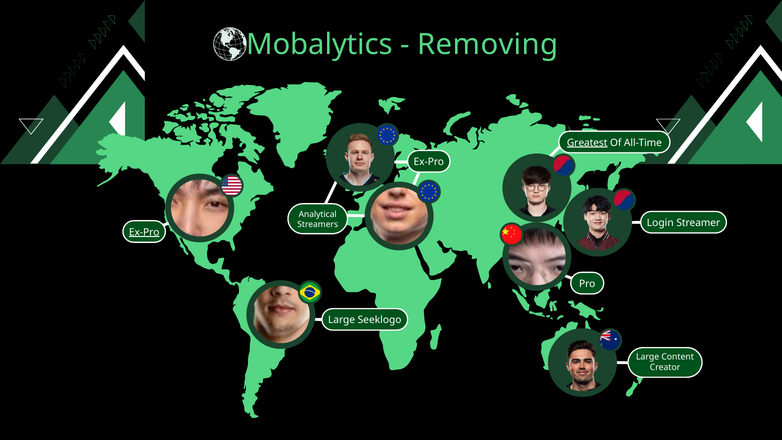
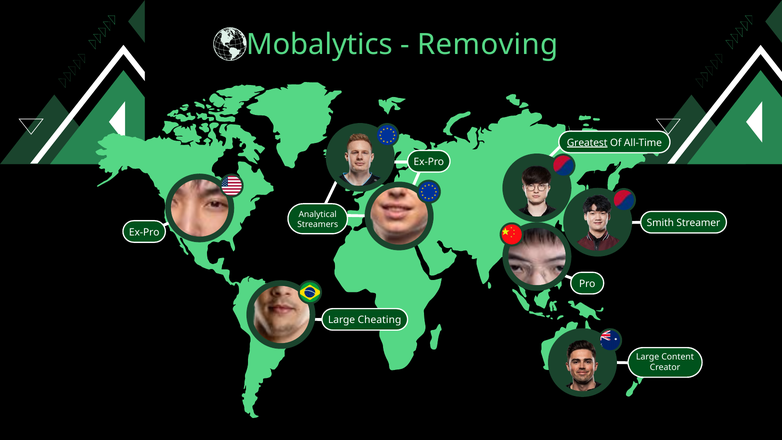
Login: Login -> Smith
Ex-Pro at (144, 232) underline: present -> none
Seeklogo: Seeklogo -> Cheating
